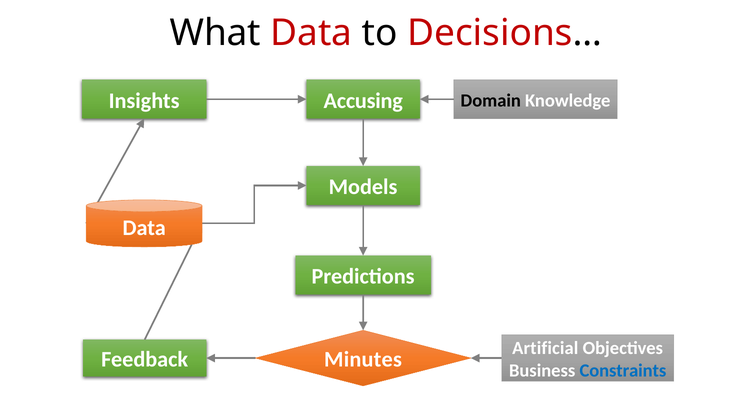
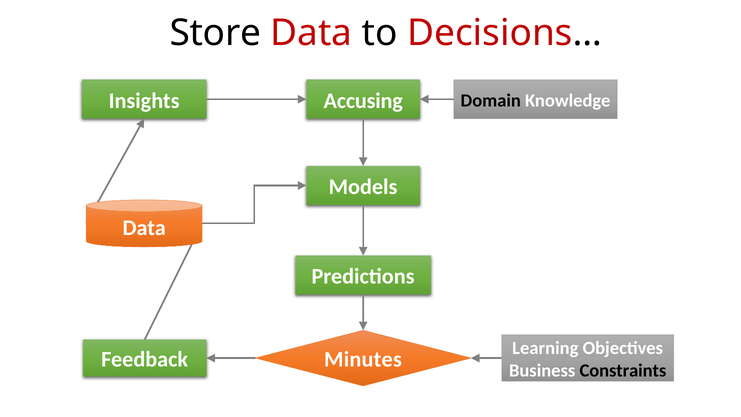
What: What -> Store
Artificial: Artificial -> Learning
Constraints colour: blue -> black
